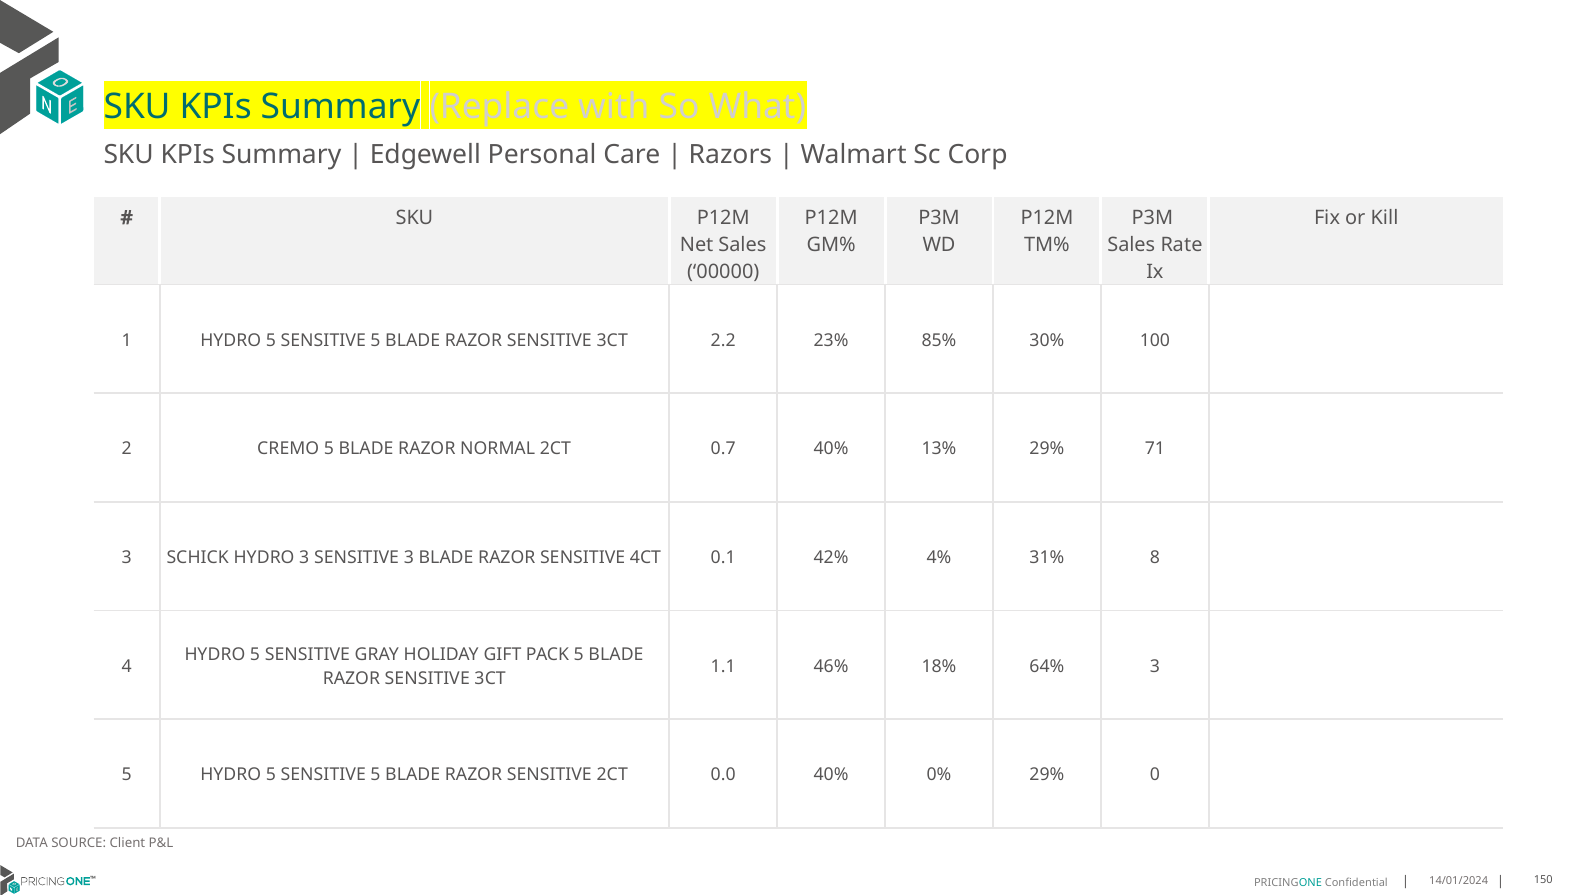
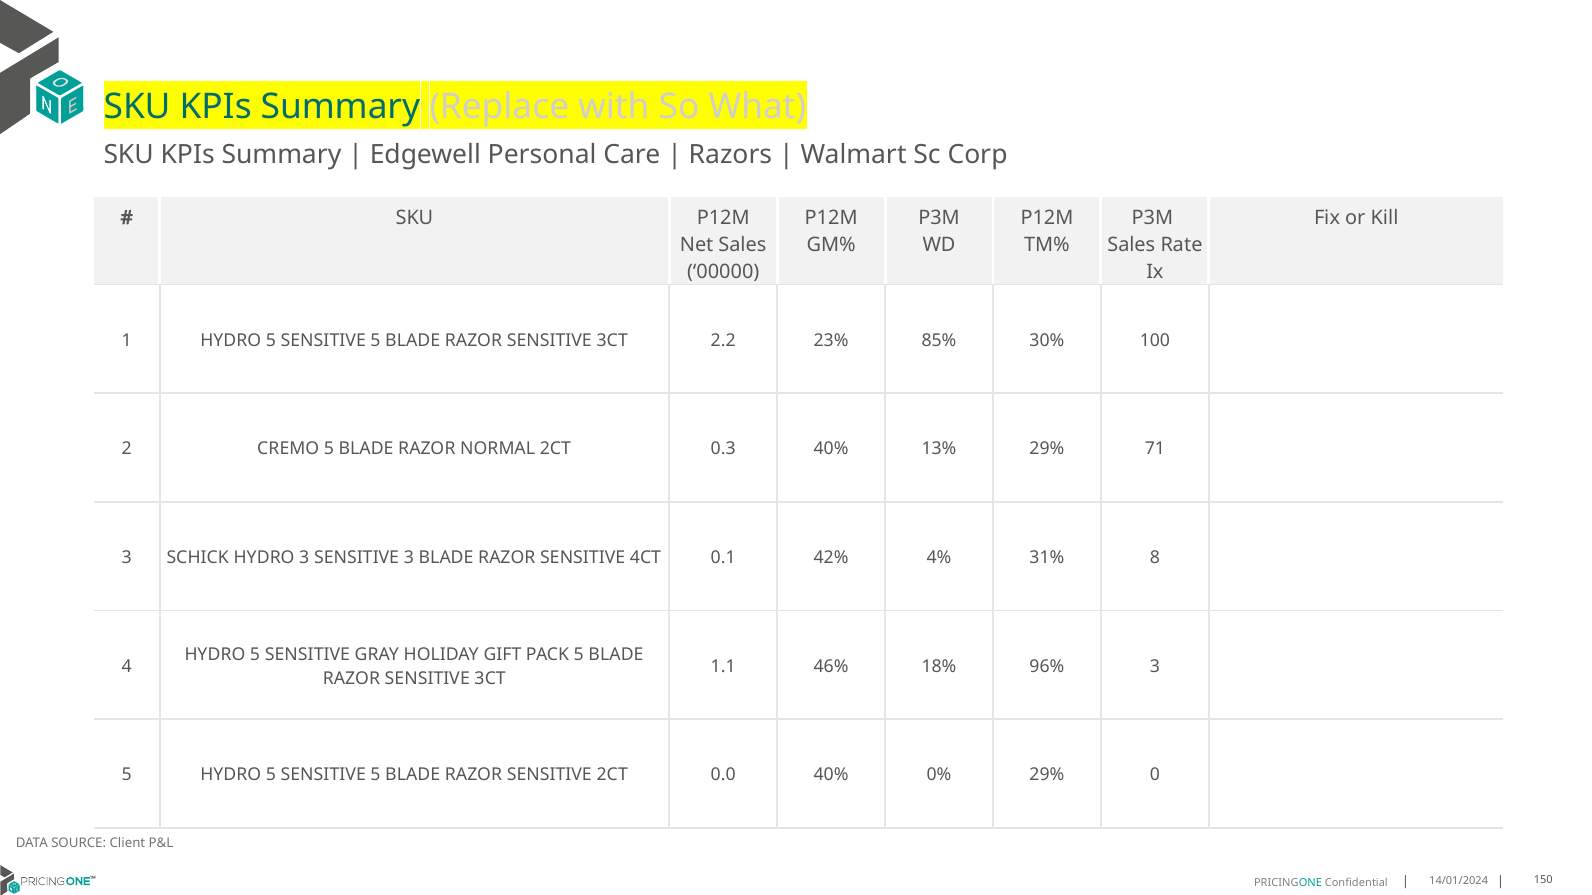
0.7: 0.7 -> 0.3
64%: 64% -> 96%
